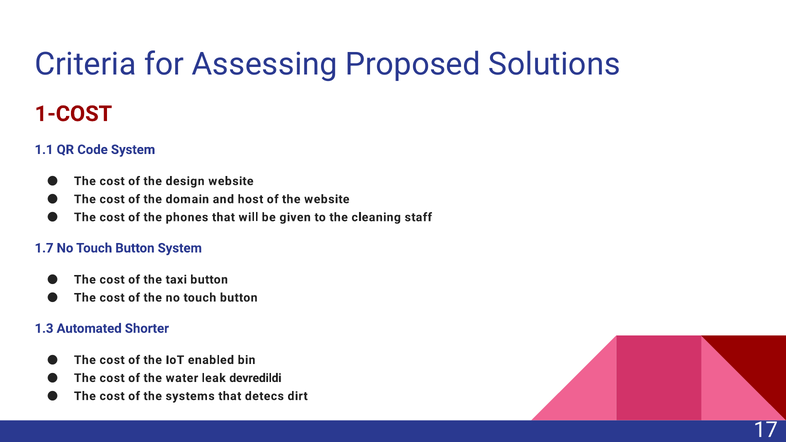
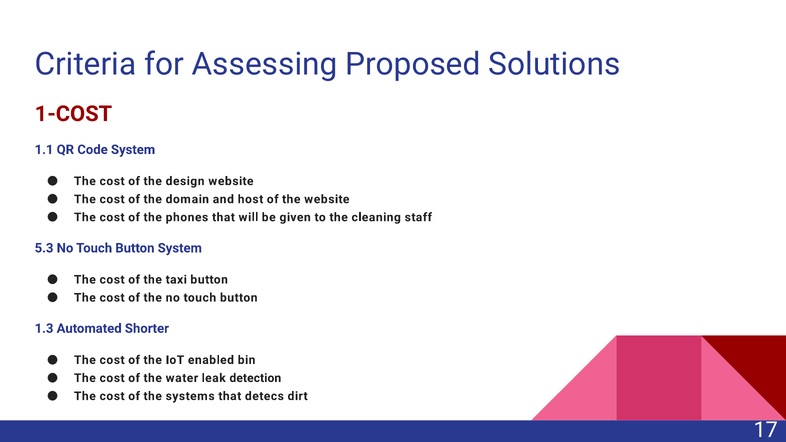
1.7: 1.7 -> 5.3
devredildi: devredildi -> detection
